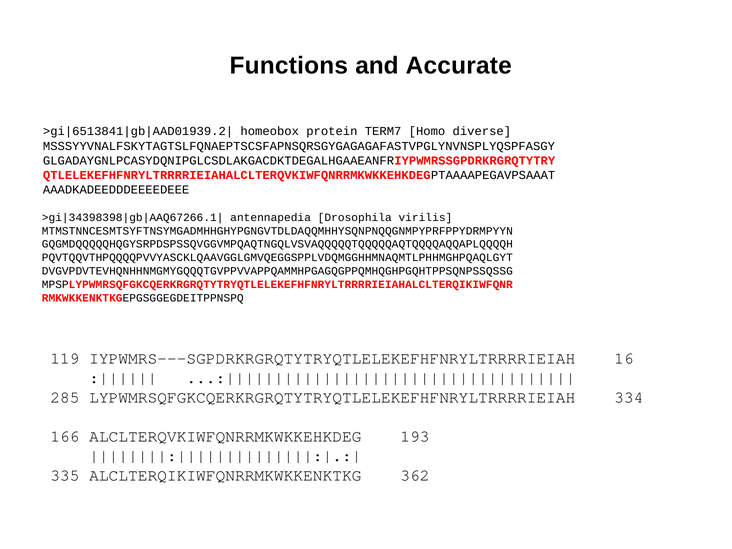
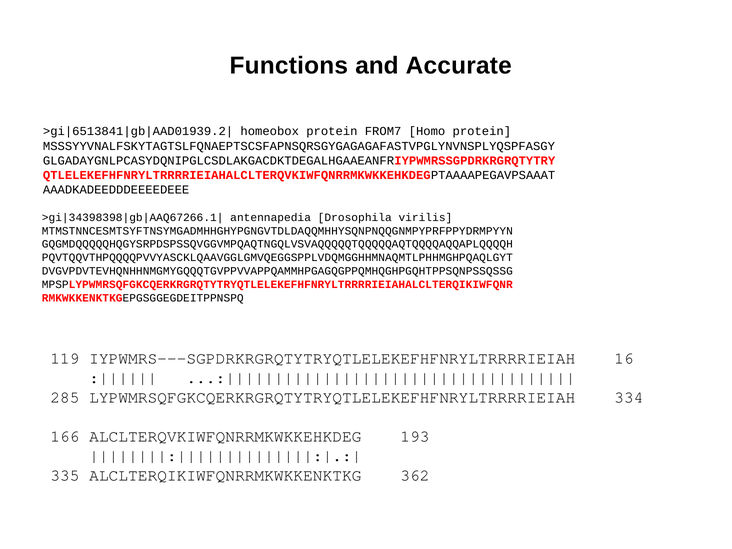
TERM7: TERM7 -> FROM7
Homo diverse: diverse -> protein
